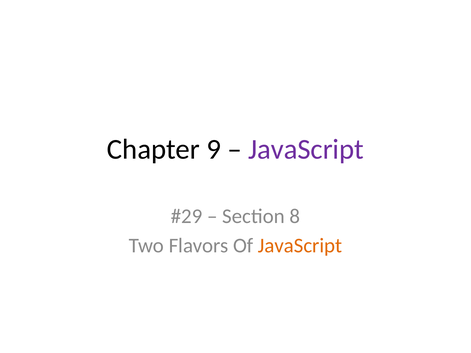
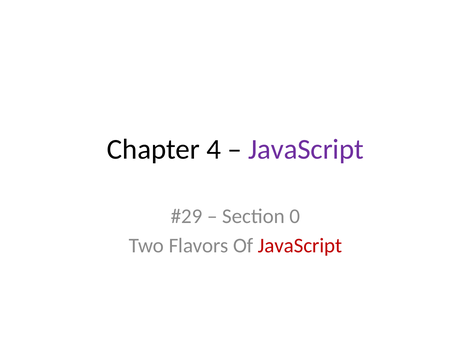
9: 9 -> 4
8: 8 -> 0
JavaScript at (300, 246) colour: orange -> red
